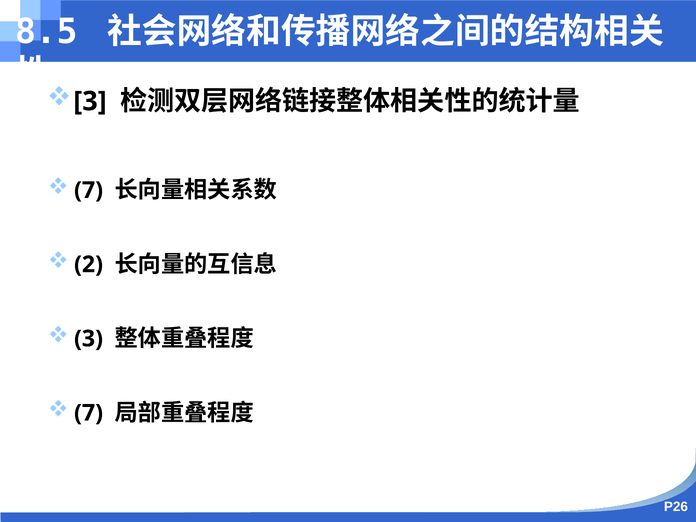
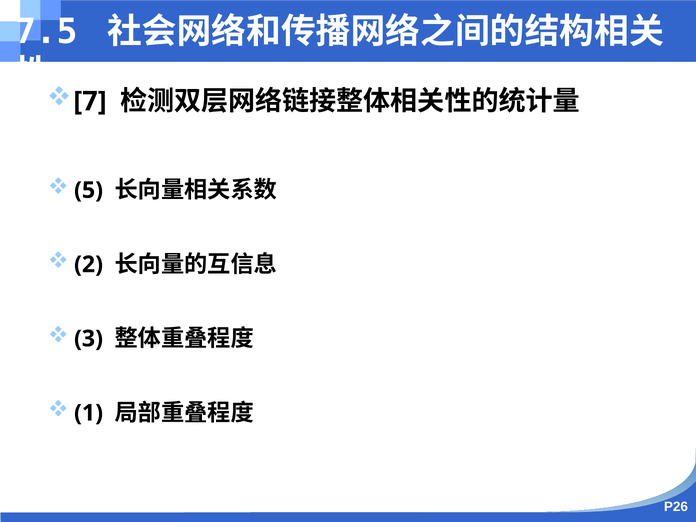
8.5: 8.5 -> 7.5
3 at (90, 101): 3 -> 7
7 at (89, 190): 7 -> 5
7 at (89, 413): 7 -> 1
